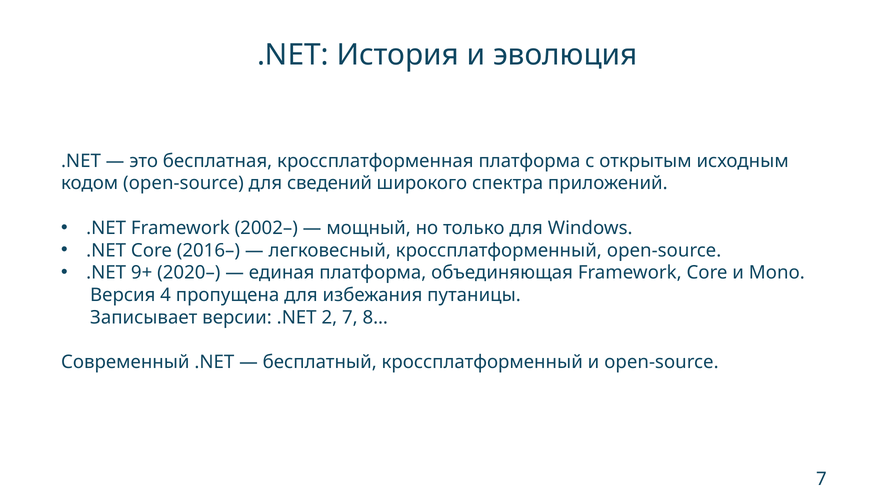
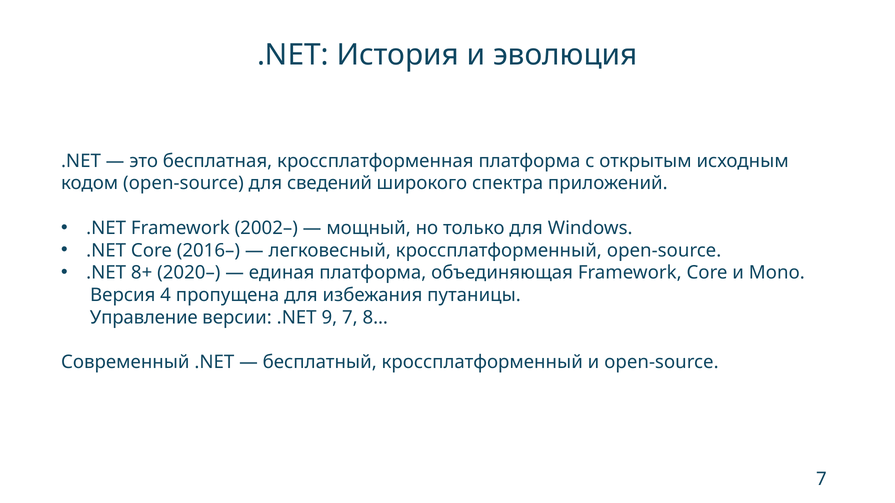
9+: 9+ -> 8+
Записывает: Записывает -> Управление
2: 2 -> 9
